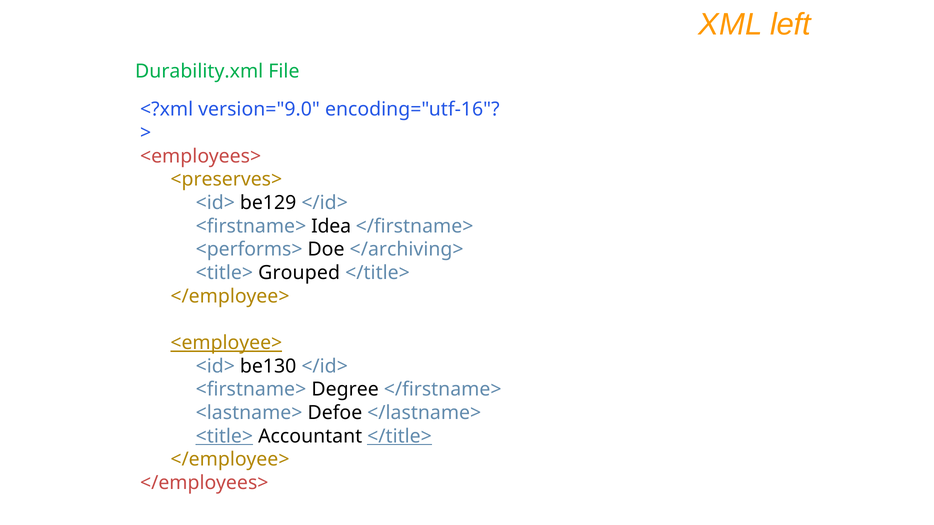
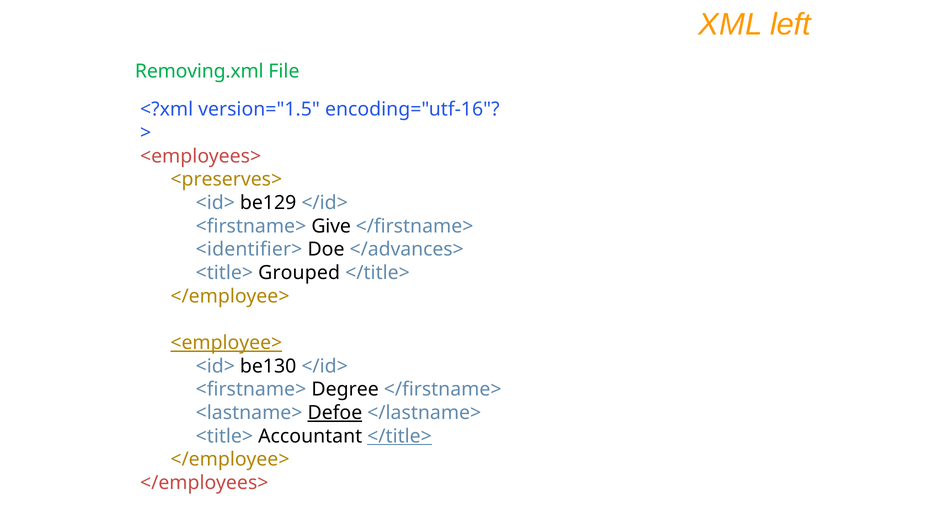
Durability.xml: Durability.xml -> Removing.xml
version="9.0: version="9.0 -> version="1.5
Idea: Idea -> Give
<performs>: <performs> -> <identifier>
</archiving>: </archiving> -> </advances>
Defoe underline: none -> present
<title> at (224, 437) underline: present -> none
